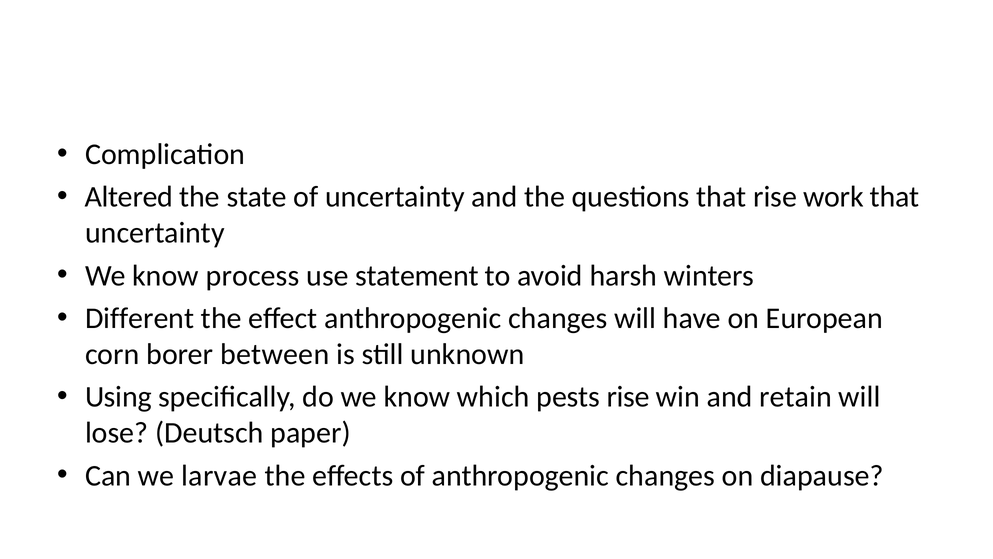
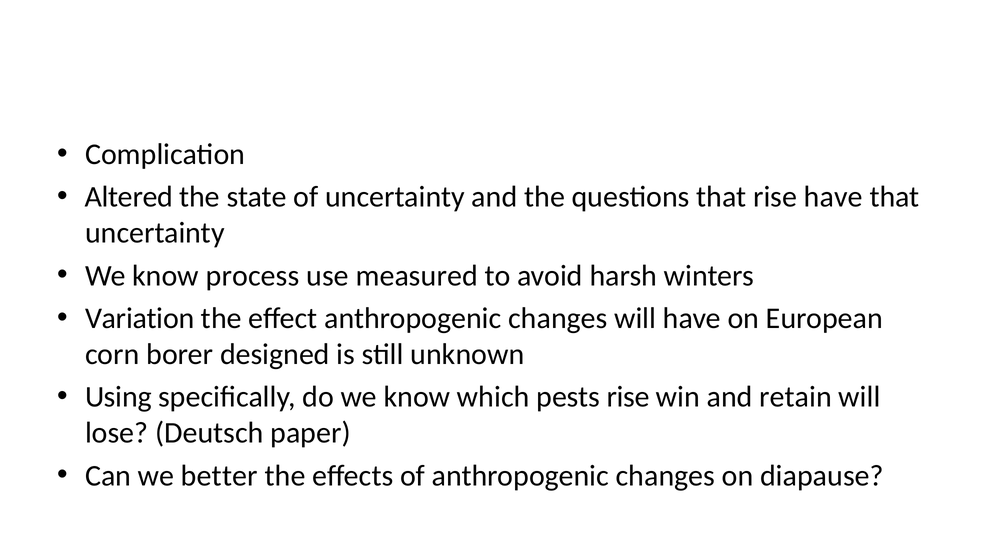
rise work: work -> have
statement: statement -> measured
Different: Different -> Variation
between: between -> designed
larvae: larvae -> better
